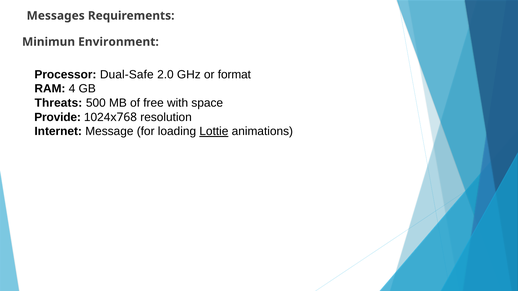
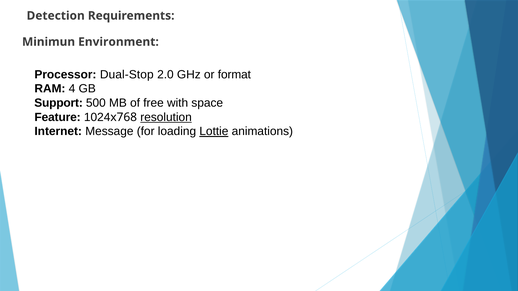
Messages: Messages -> Detection
Dual-Safe: Dual-Safe -> Dual-Stop
Threats: Threats -> Support
Provide: Provide -> Feature
resolution underline: none -> present
